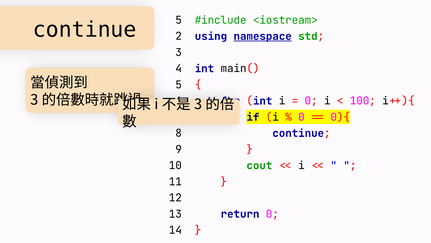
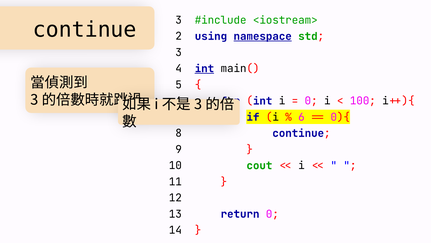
continue 5: 5 -> 3
int at (204, 68) underline: none -> present
0 at (301, 117): 0 -> 6
